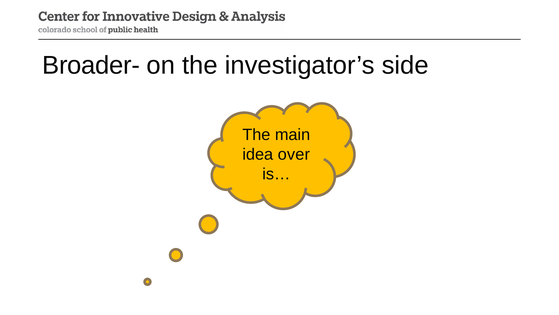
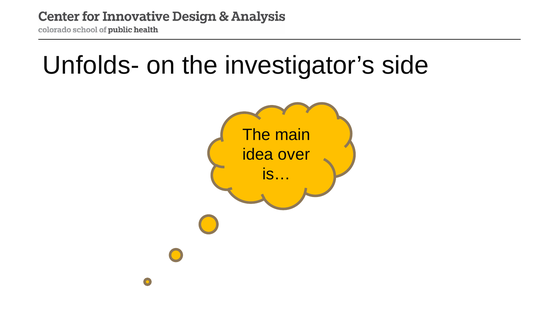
Broader-: Broader- -> Unfolds-
